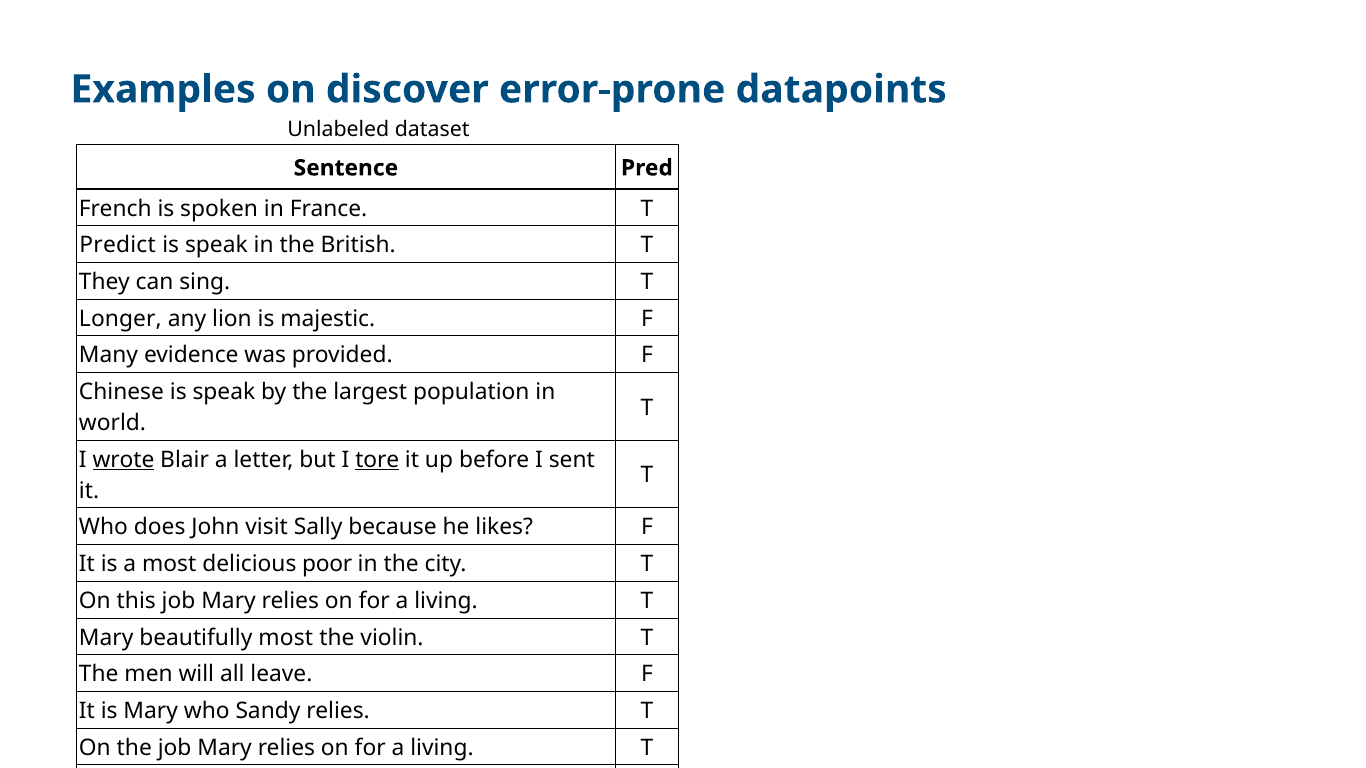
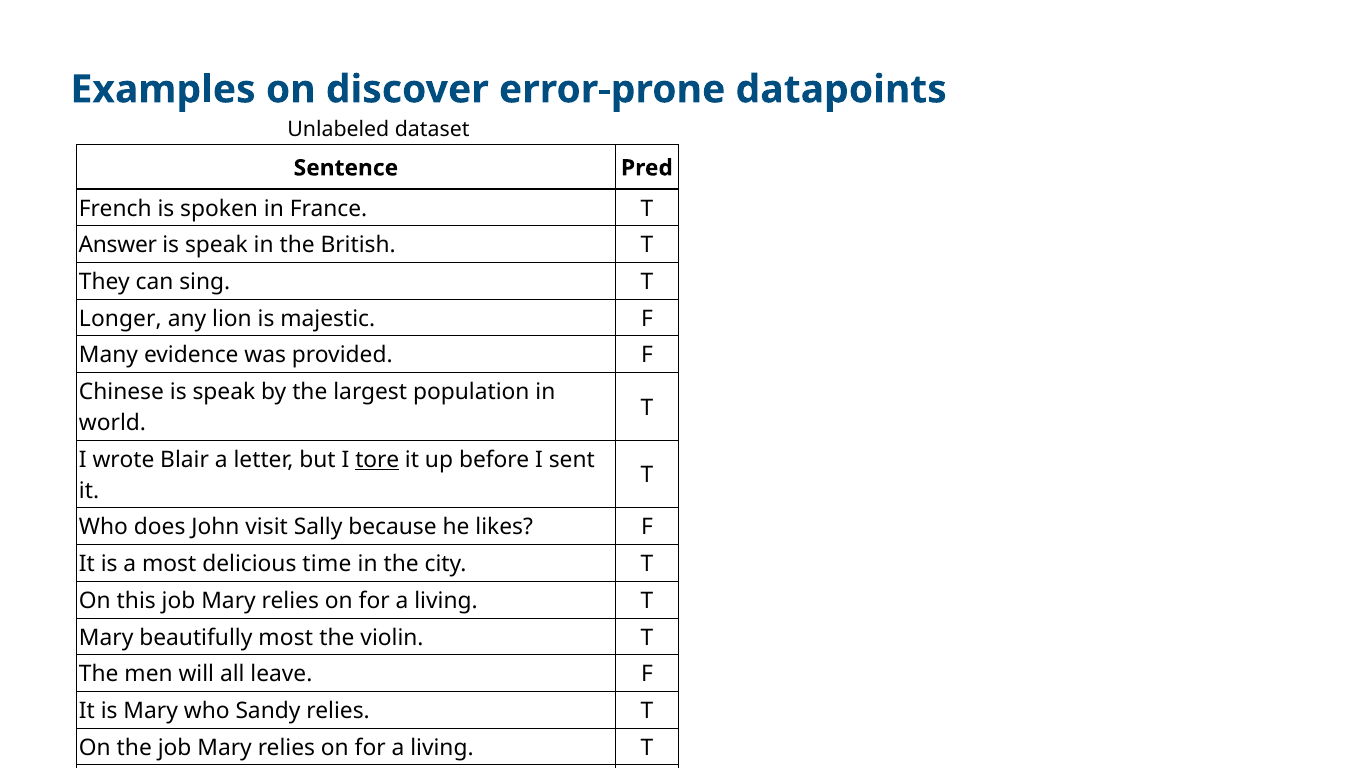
Predict: Predict -> Answer
wrote underline: present -> none
poor: poor -> time
